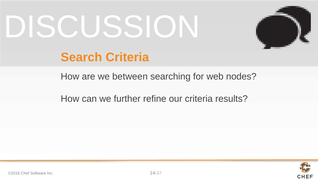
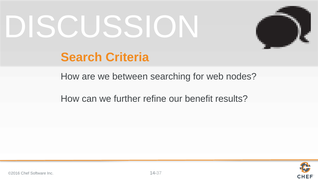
our criteria: criteria -> benefit
